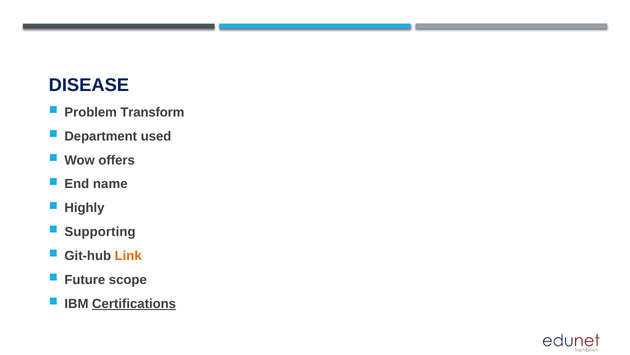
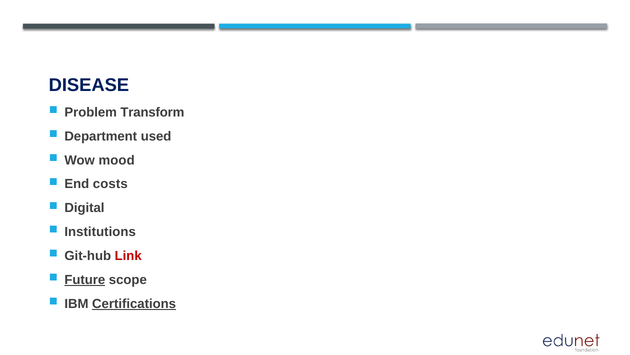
offers: offers -> mood
name: name -> costs
Highly: Highly -> Digital
Supporting: Supporting -> Institutions
Link colour: orange -> red
Future underline: none -> present
